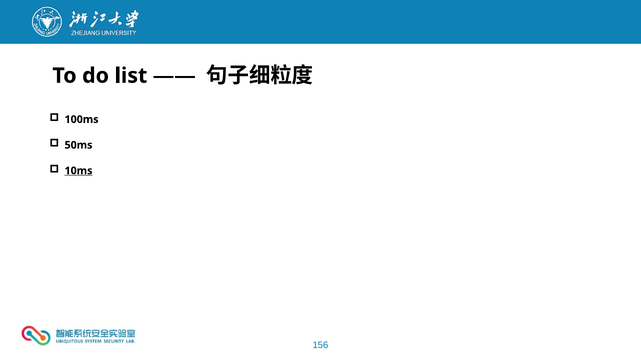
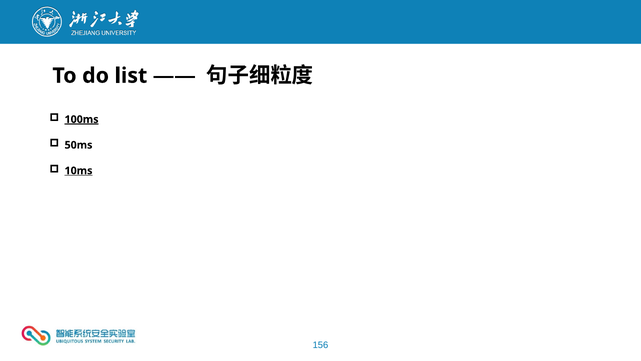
100ms underline: none -> present
